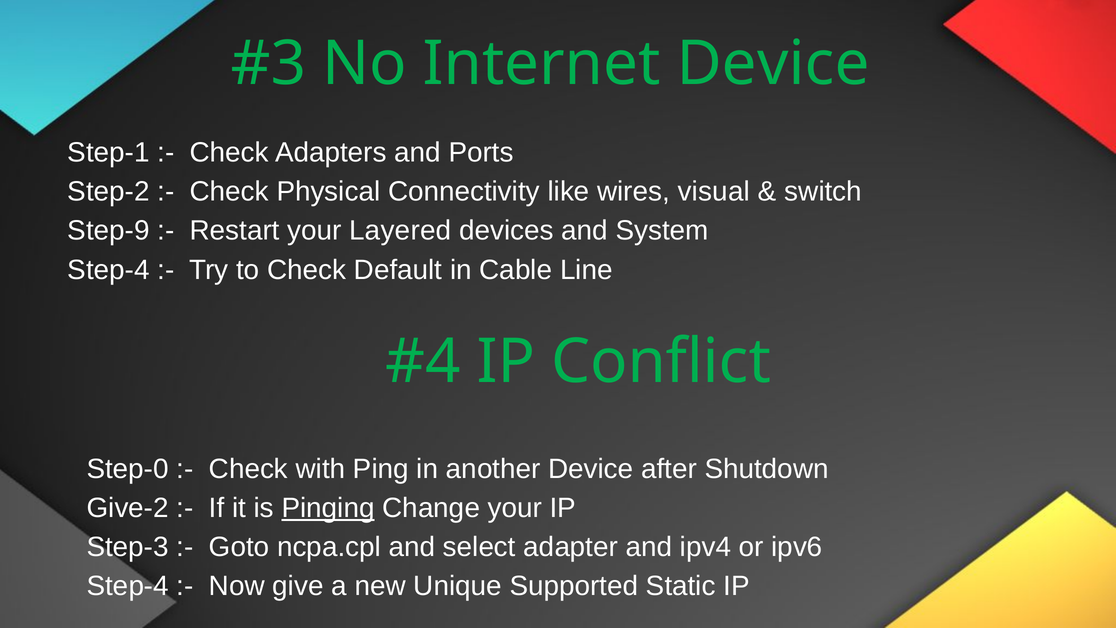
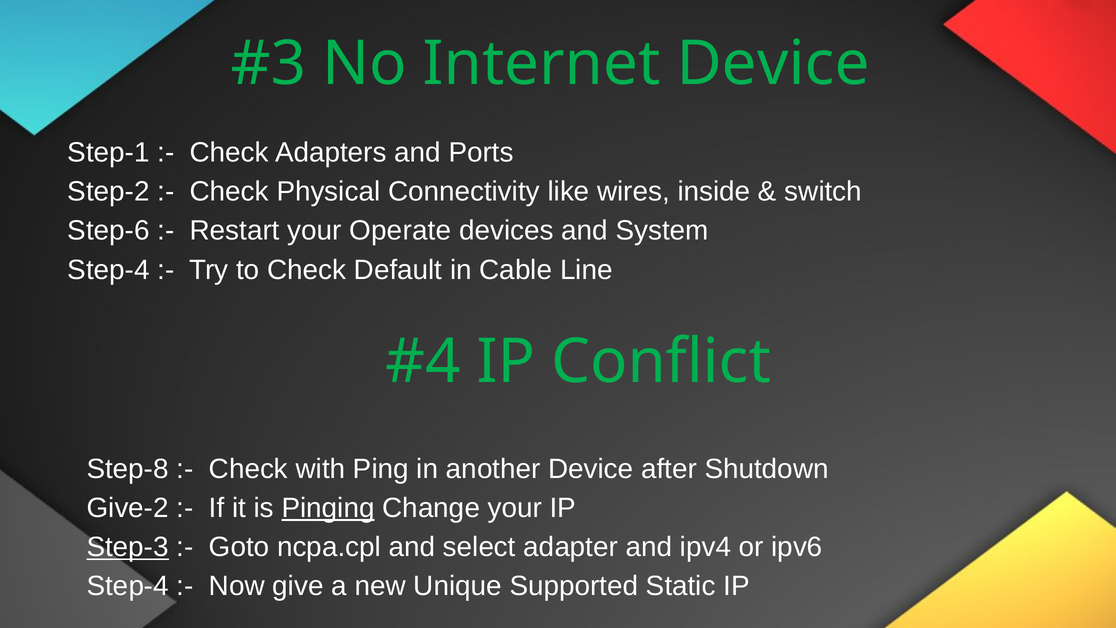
visual: visual -> inside
Step-9: Step-9 -> Step-6
Layered: Layered -> Operate
Step-0: Step-0 -> Step-8
Step-3 underline: none -> present
